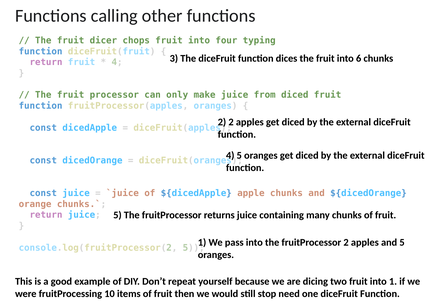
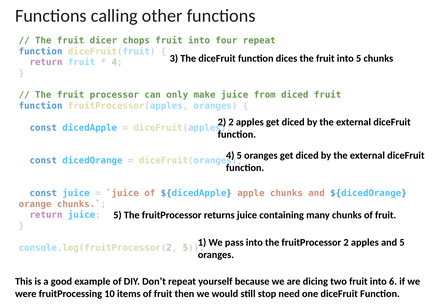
four typing: typing -> repeat
into 6: 6 -> 5
into 1: 1 -> 6
